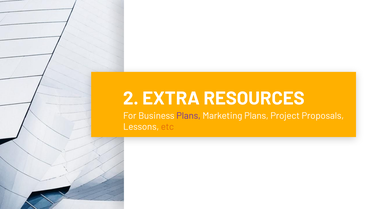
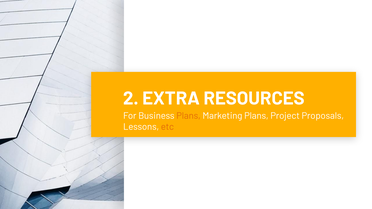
Plans at (188, 116) colour: purple -> orange
